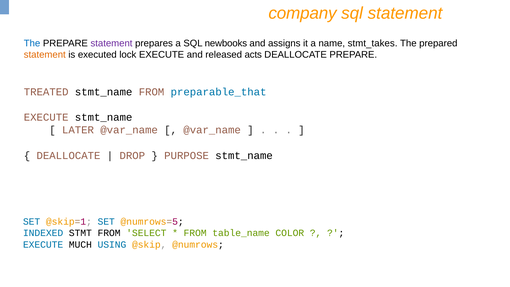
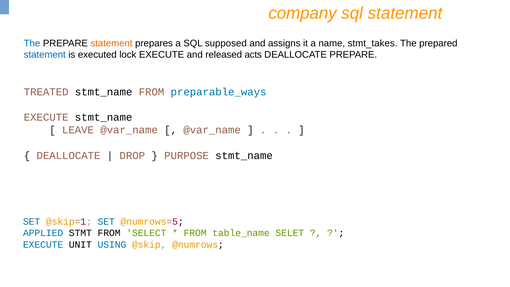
statement at (112, 43) colour: purple -> orange
newbooks: newbooks -> supposed
statement at (45, 55) colour: orange -> blue
preparable_that: preparable_that -> preparable_ways
LATER: LATER -> LEAVE
INDEXED: INDEXED -> APPLIED
COLOR: COLOR -> SELET
MUCH: MUCH -> UNIT
